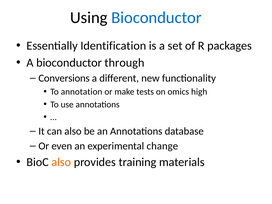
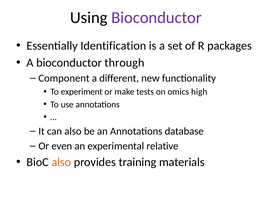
Bioconductor at (157, 18) colour: blue -> purple
Conversions: Conversions -> Component
annotation: annotation -> experiment
change: change -> relative
